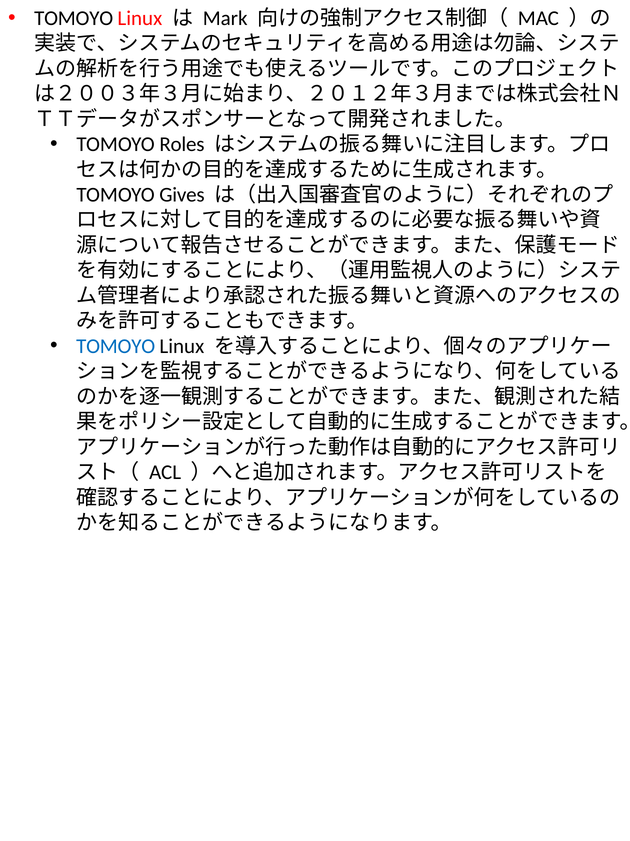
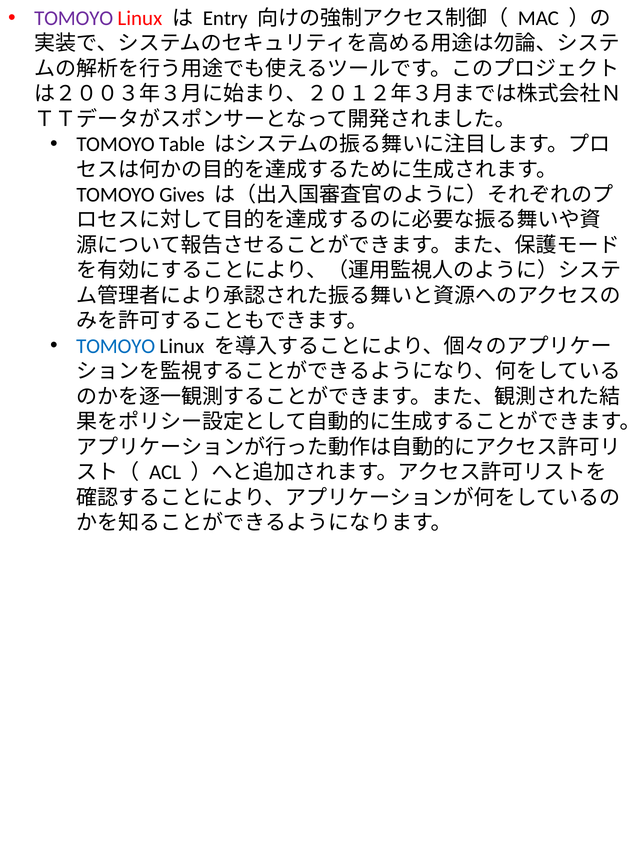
TOMOYO at (74, 18) colour: black -> purple
Mark: Mark -> Entry
Roles: Roles -> Table
